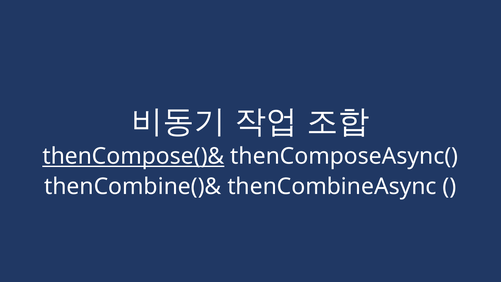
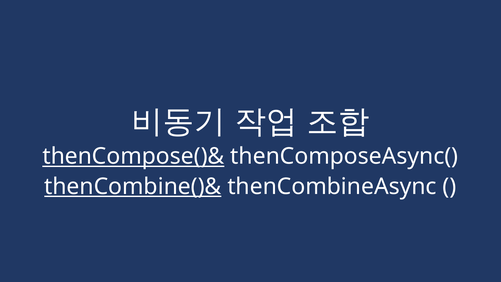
thenCombine()& underline: none -> present
